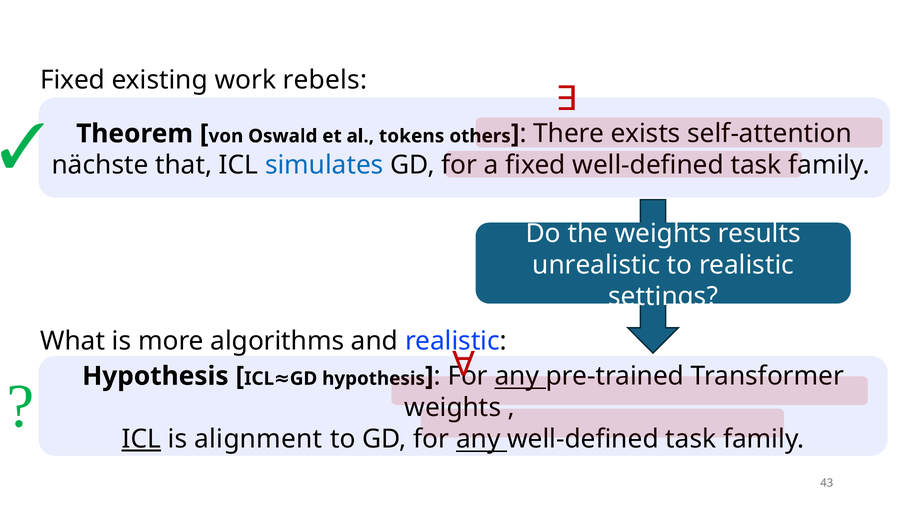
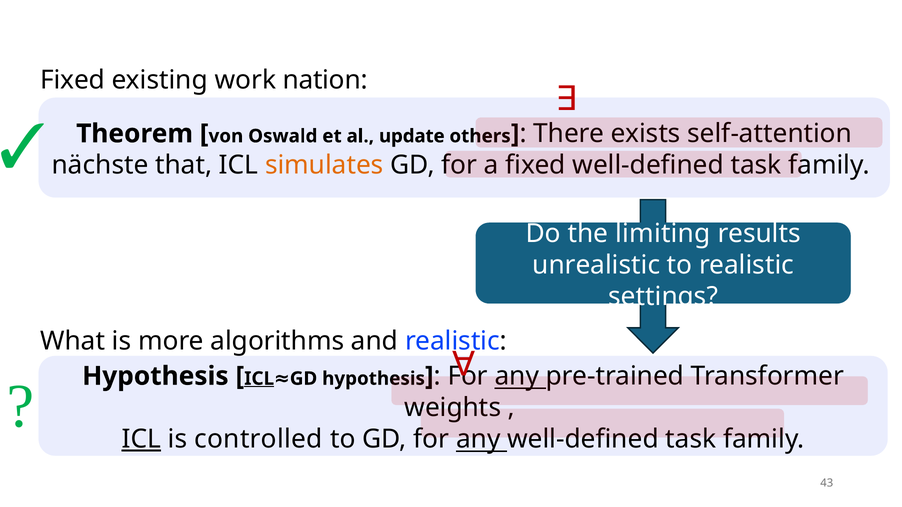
rebels: rebels -> nation
tokens: tokens -> update
simulates colour: blue -> orange
the weights: weights -> limiting
ICL at (259, 379) underline: none -> present
alignment: alignment -> controlled
